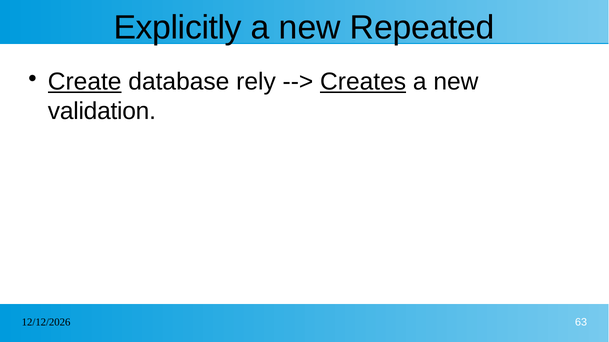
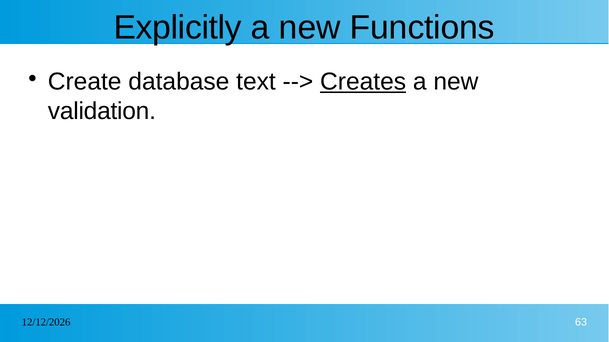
Repeated: Repeated -> Functions
Create underline: present -> none
rely: rely -> text
